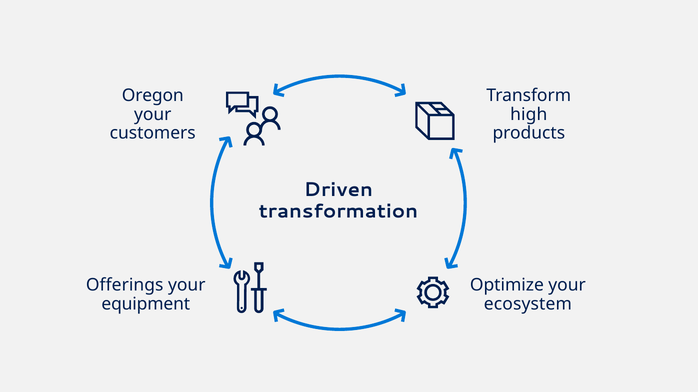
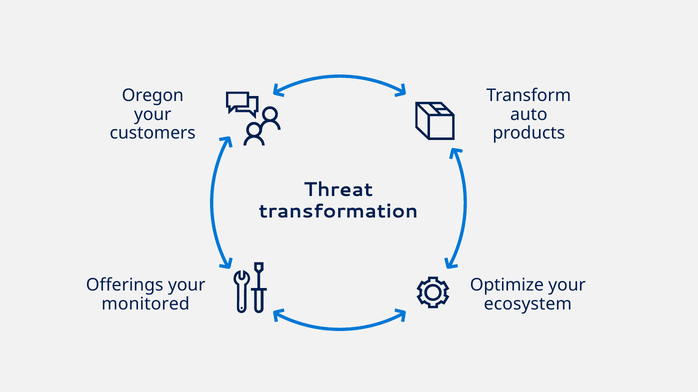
high: high -> auto
Driven: Driven -> Threat
equipment: equipment -> monitored
